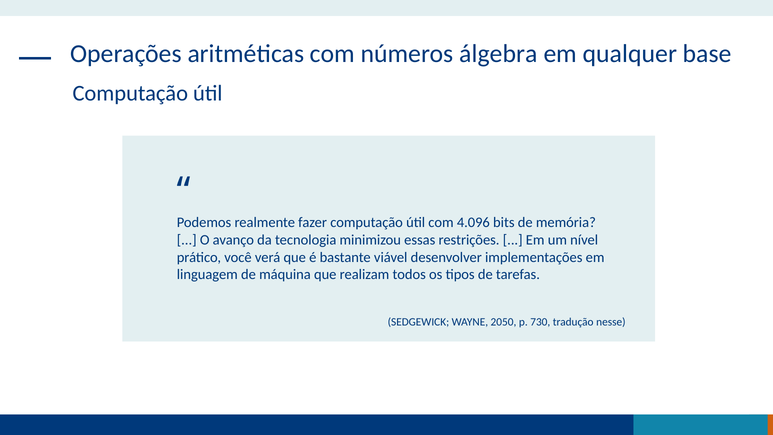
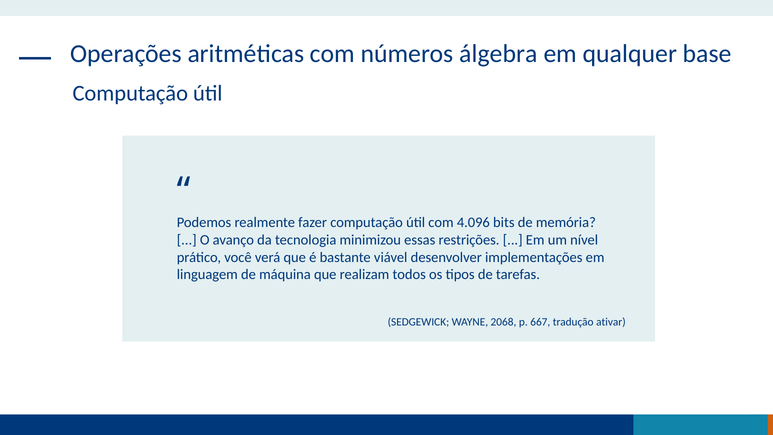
2050: 2050 -> 2068
730: 730 -> 667
nesse: nesse -> ativar
